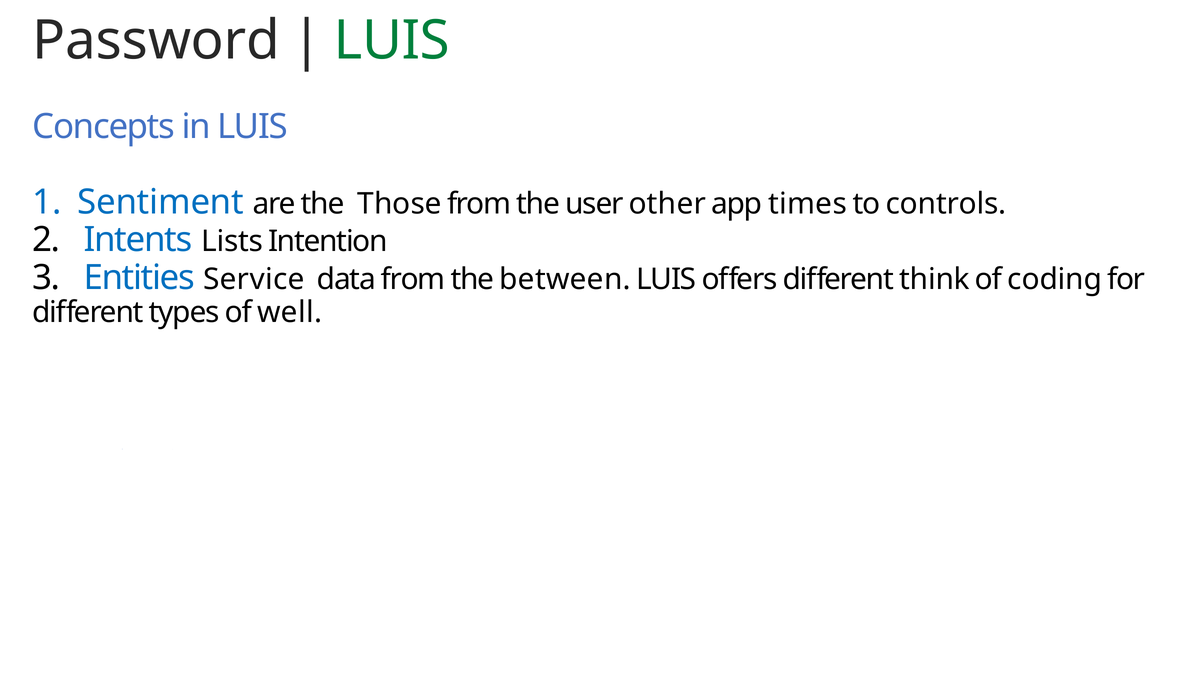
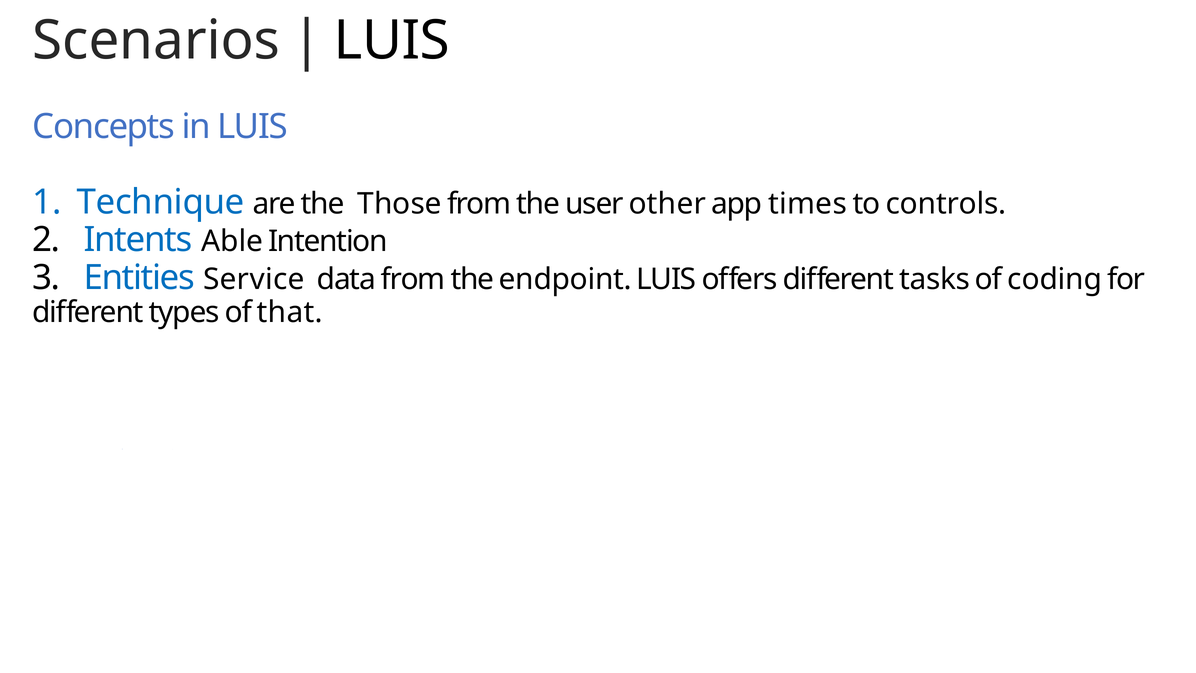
Password: Password -> Scenarios
LUIS at (392, 41) colour: green -> black
Sentiment: Sentiment -> Technique
Lists: Lists -> Able
between: between -> endpoint
think: think -> tasks
well: well -> that
